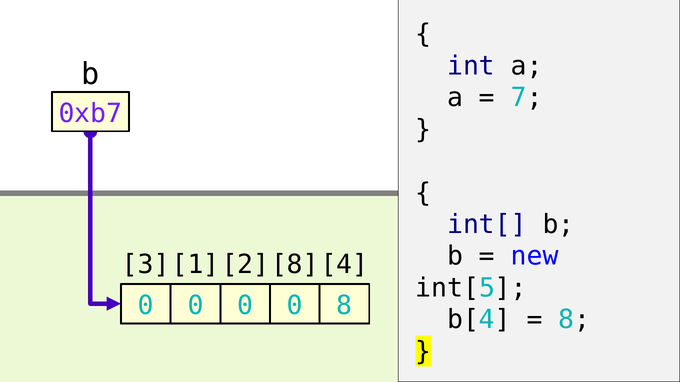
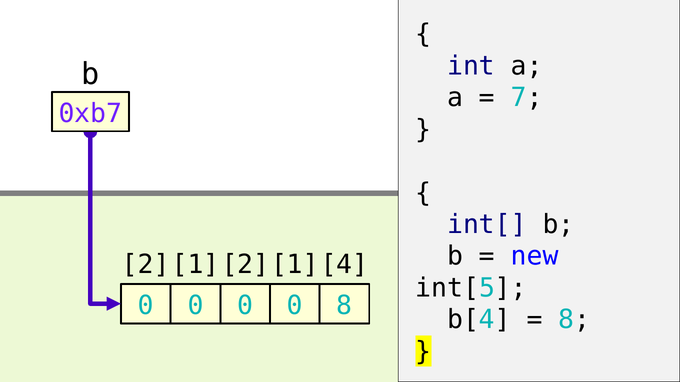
3 at (146, 265): 3 -> 2
8 at (295, 265): 8 -> 1
